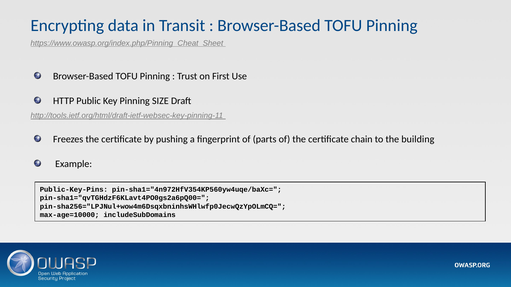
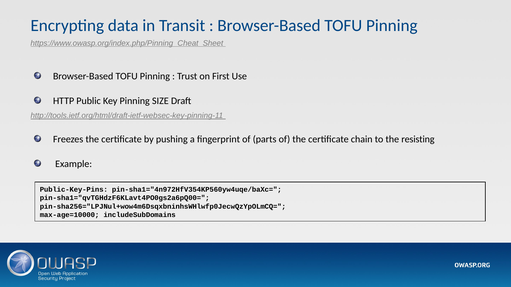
building: building -> resisting
